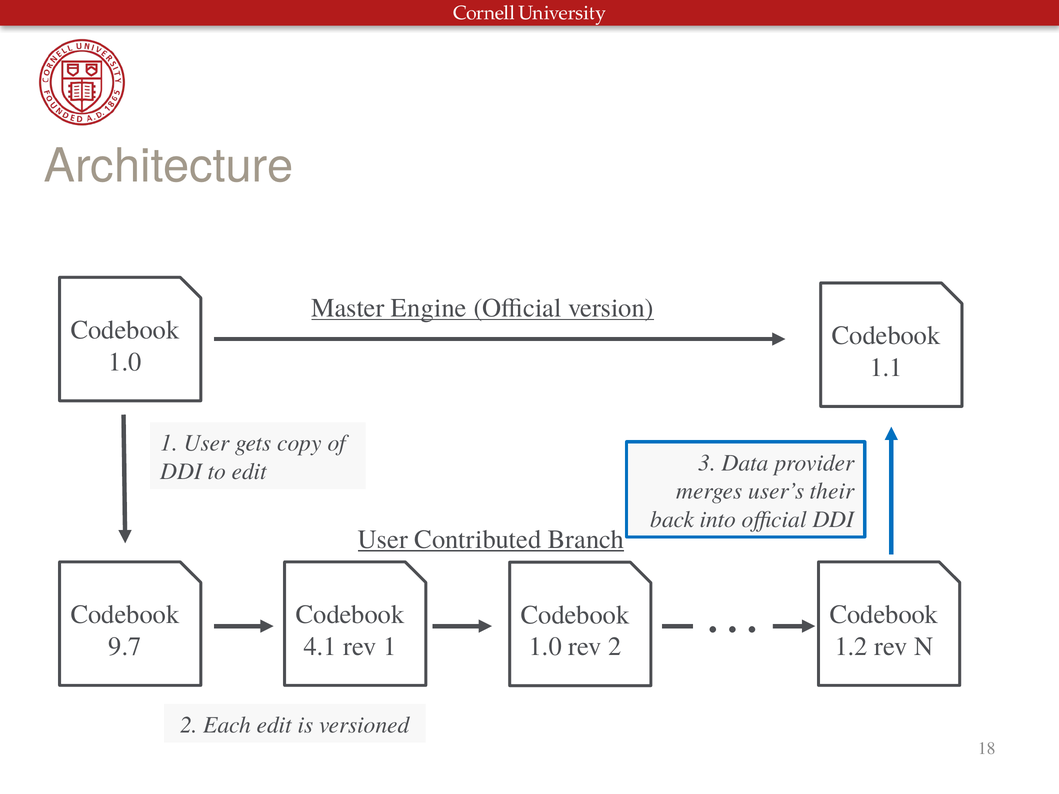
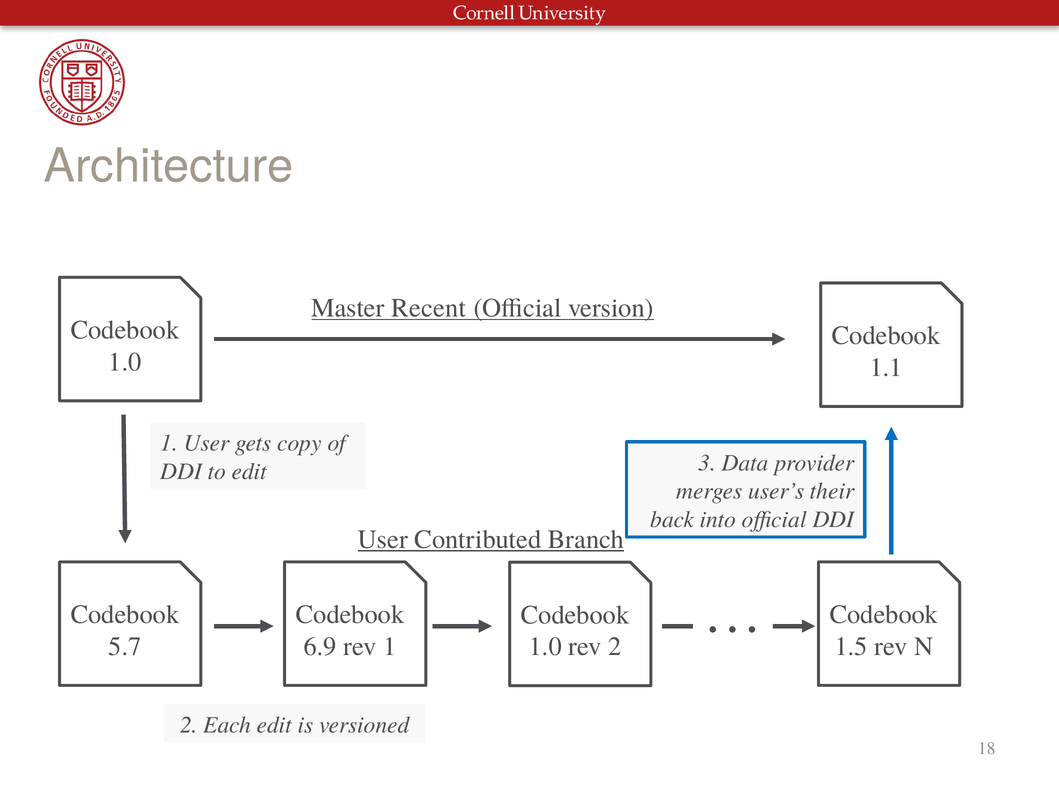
Engine: Engine -> Recent
9.7: 9.7 -> 5.7
4.1: 4.1 -> 6.9
1.2: 1.2 -> 1.5
